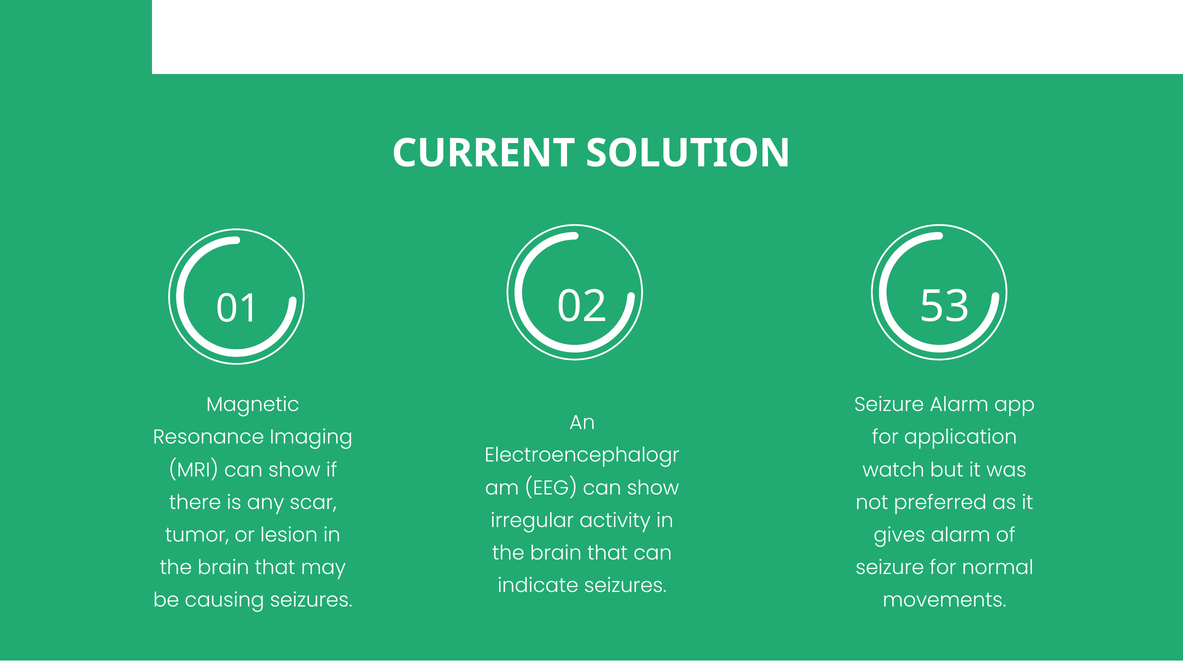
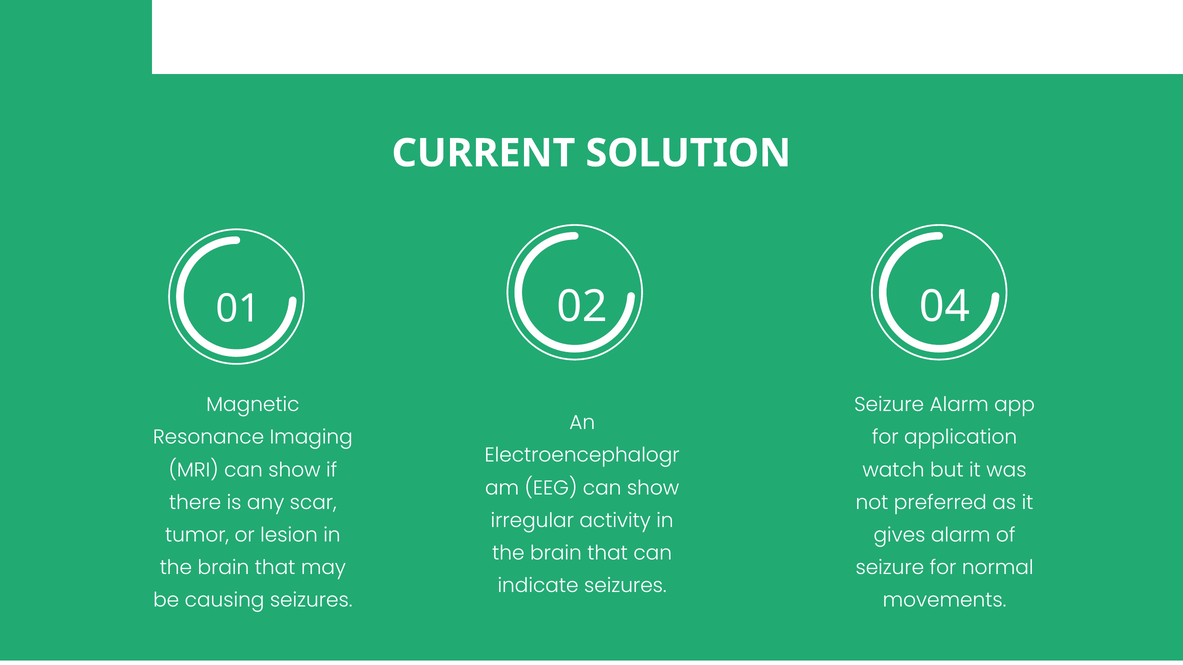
53: 53 -> 04
